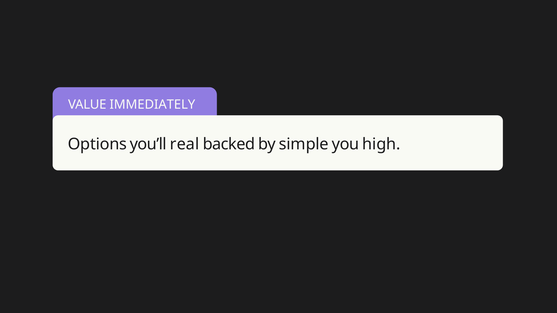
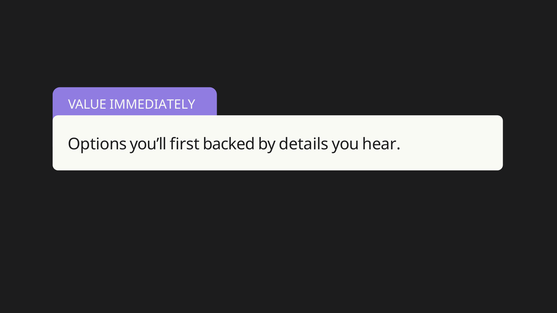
real: real -> first
simple: simple -> details
high: high -> hear
